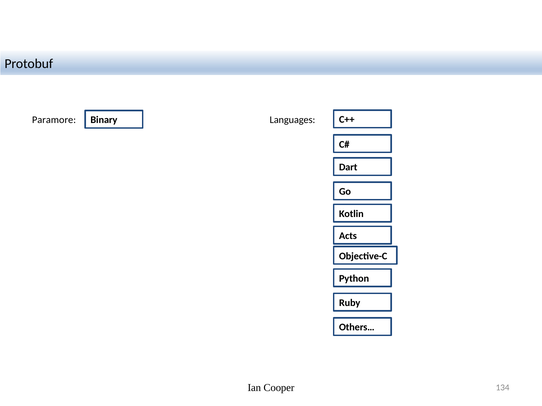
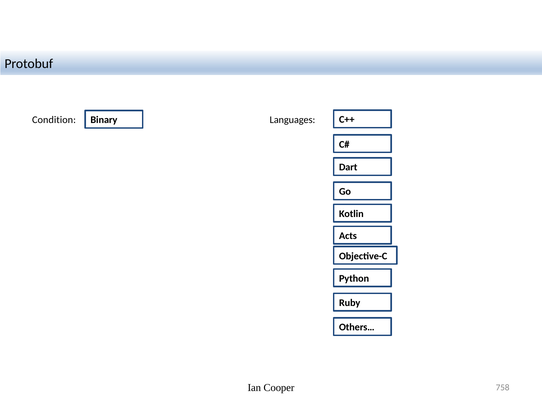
Paramore: Paramore -> Condition
134: 134 -> 758
